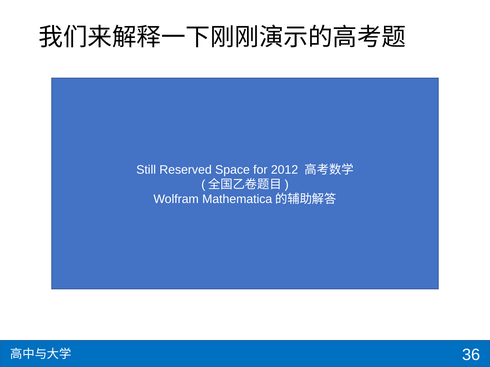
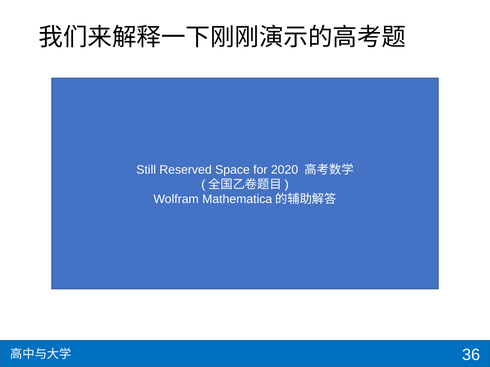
2012: 2012 -> 2020
